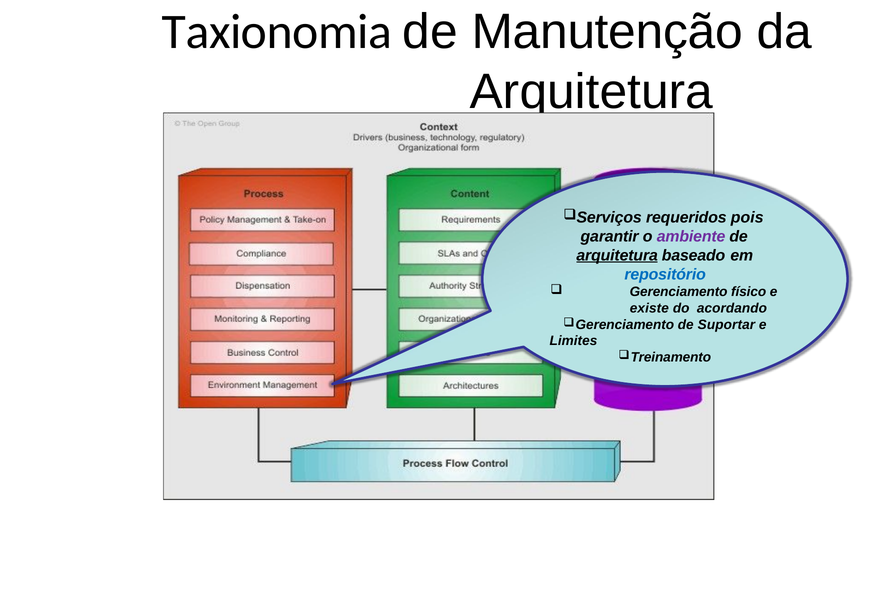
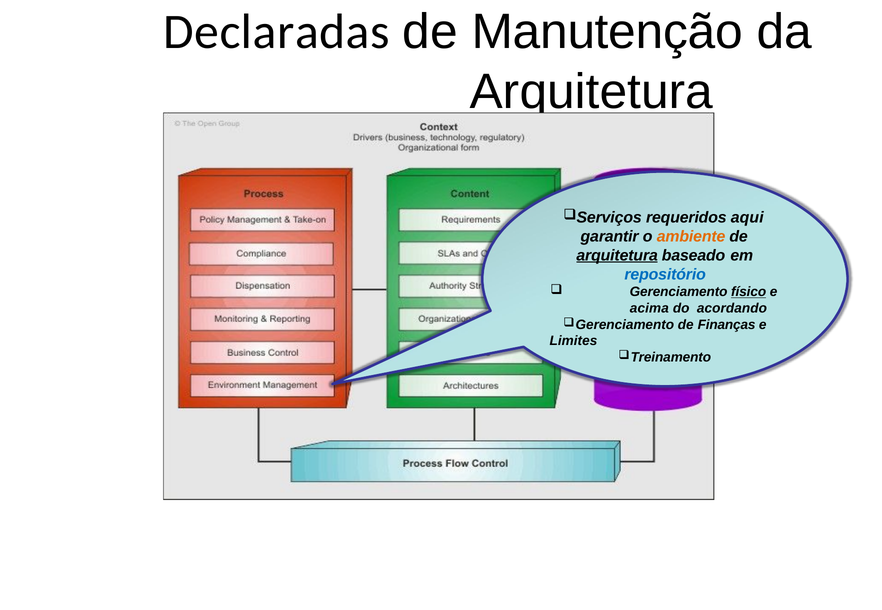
Taxionomia: Taxionomia -> Declaradas
pois: pois -> aqui
ambiente colour: purple -> orange
físico underline: none -> present
existe: existe -> acima
Suportar: Suportar -> Finanças
